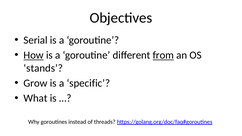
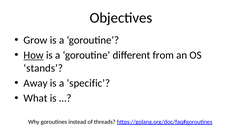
Serial: Serial -> Grow
from underline: present -> none
Grow: Grow -> Away
